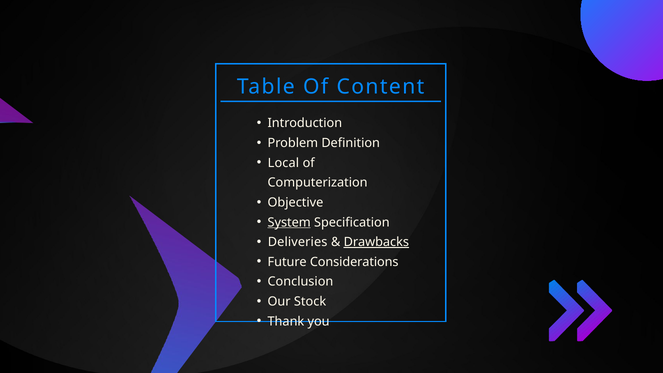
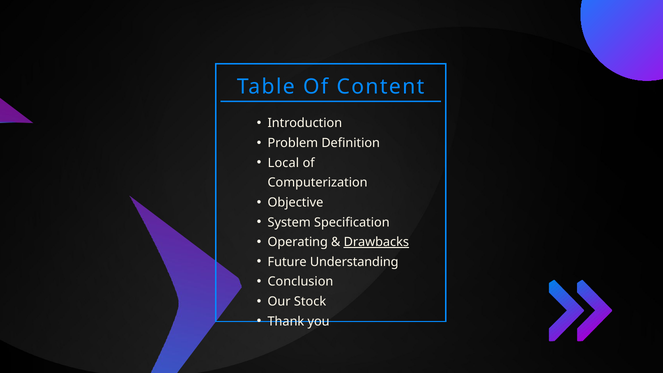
System underline: present -> none
Deliveries: Deliveries -> Operating
Considerations: Considerations -> Understanding
